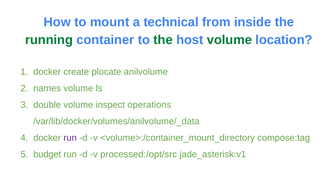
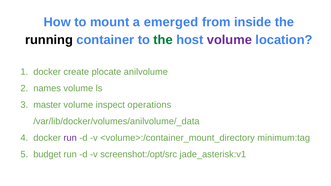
technical: technical -> emerged
running colour: green -> black
volume at (229, 40) colour: green -> purple
double: double -> master
compose:tag: compose:tag -> minimum:tag
processed:/opt/src: processed:/opt/src -> screenshot:/opt/src
